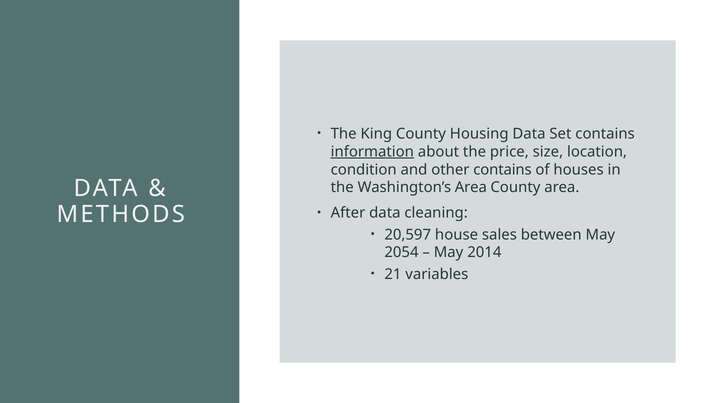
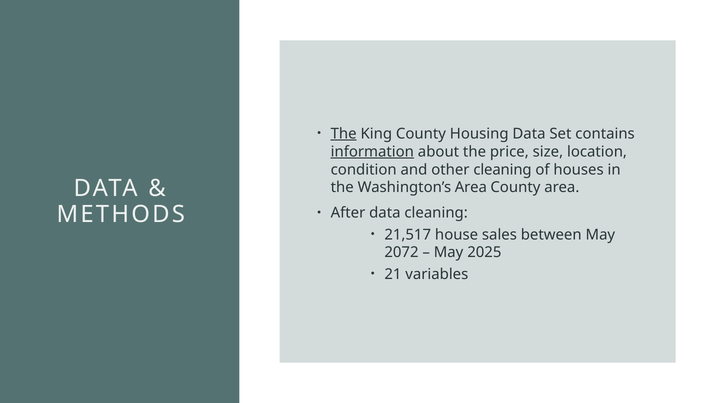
The at (344, 134) underline: none -> present
other contains: contains -> cleaning
20,597: 20,597 -> 21,517
2054: 2054 -> 2072
2014: 2014 -> 2025
